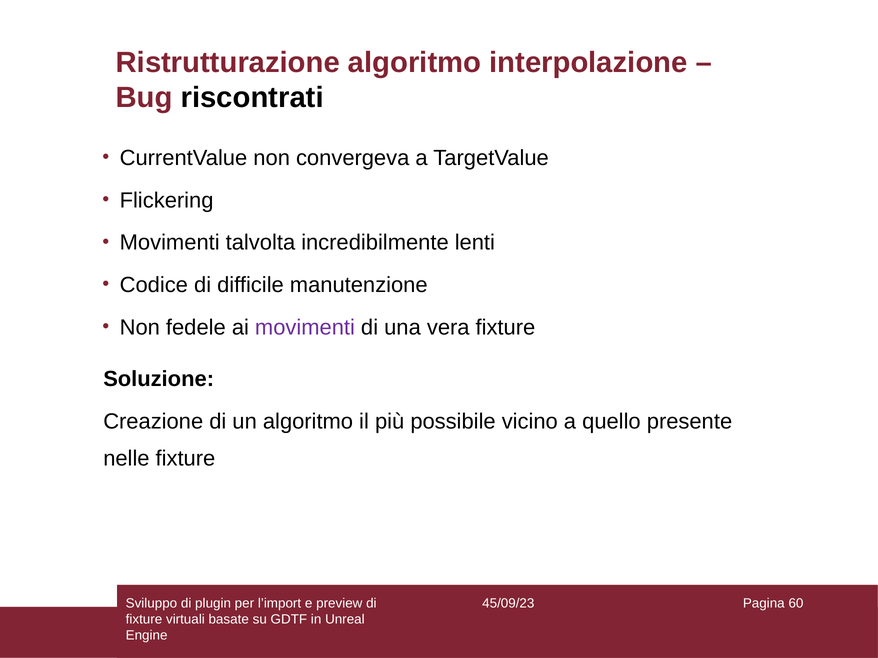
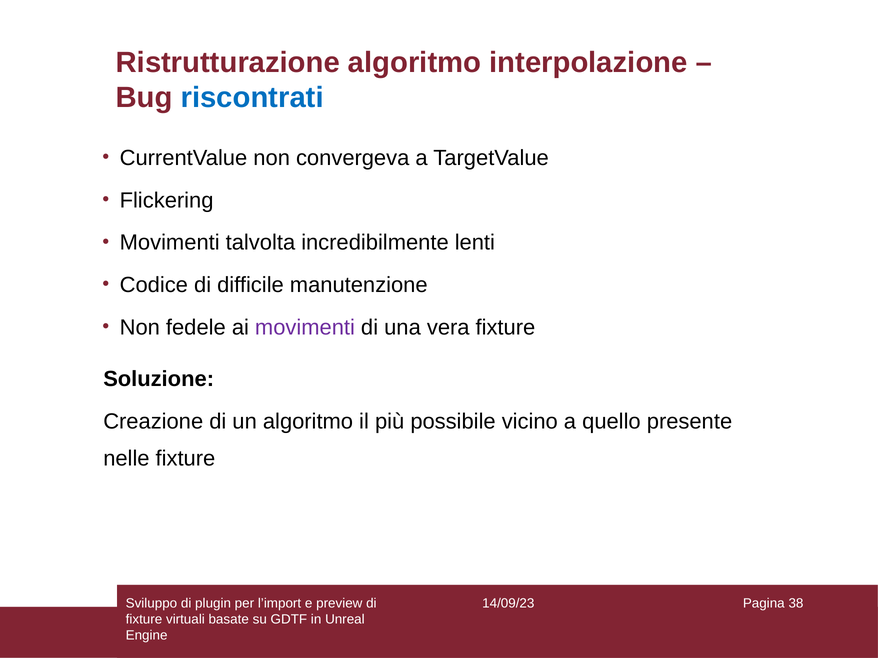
riscontrati colour: black -> blue
45/09/23: 45/09/23 -> 14/09/23
60: 60 -> 38
